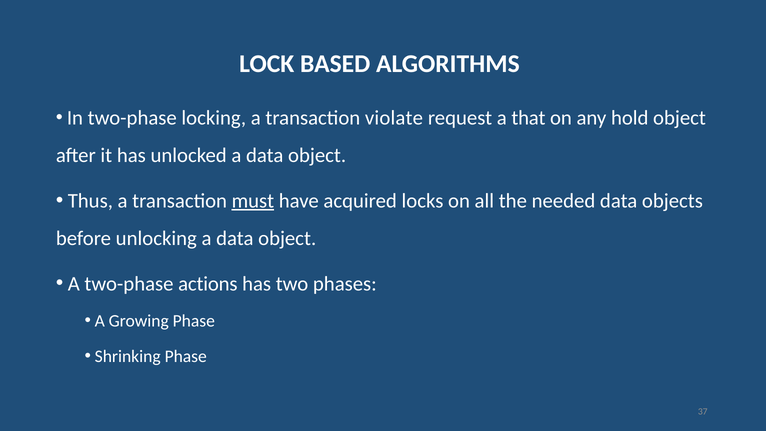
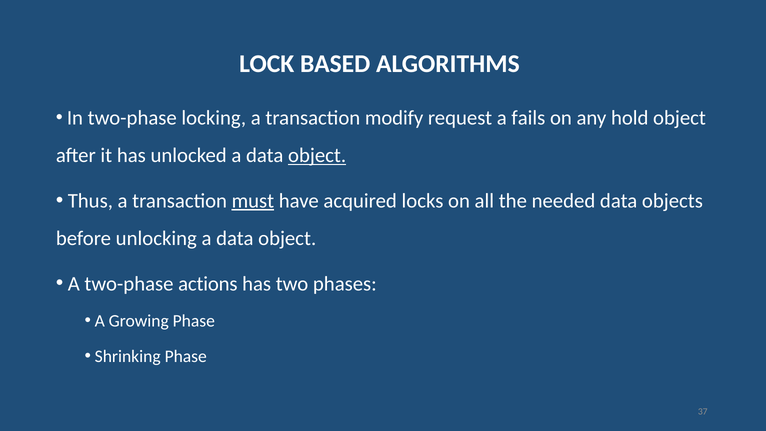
violate: violate -> modify
that: that -> fails
object at (317, 155) underline: none -> present
